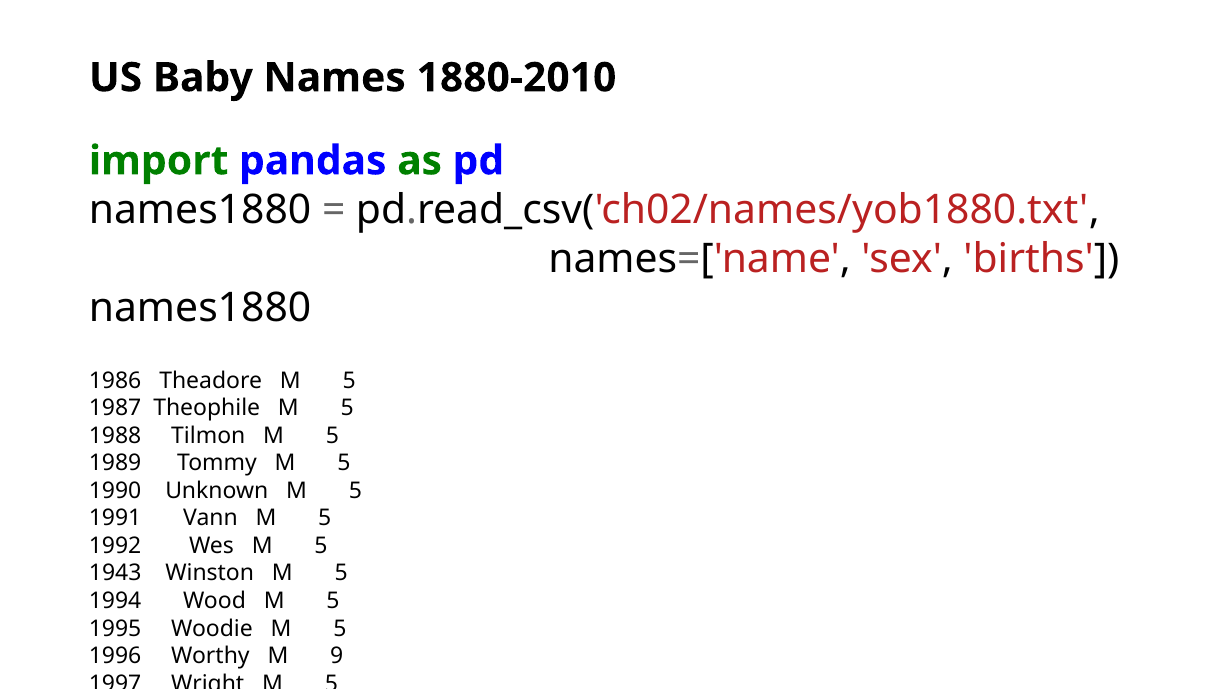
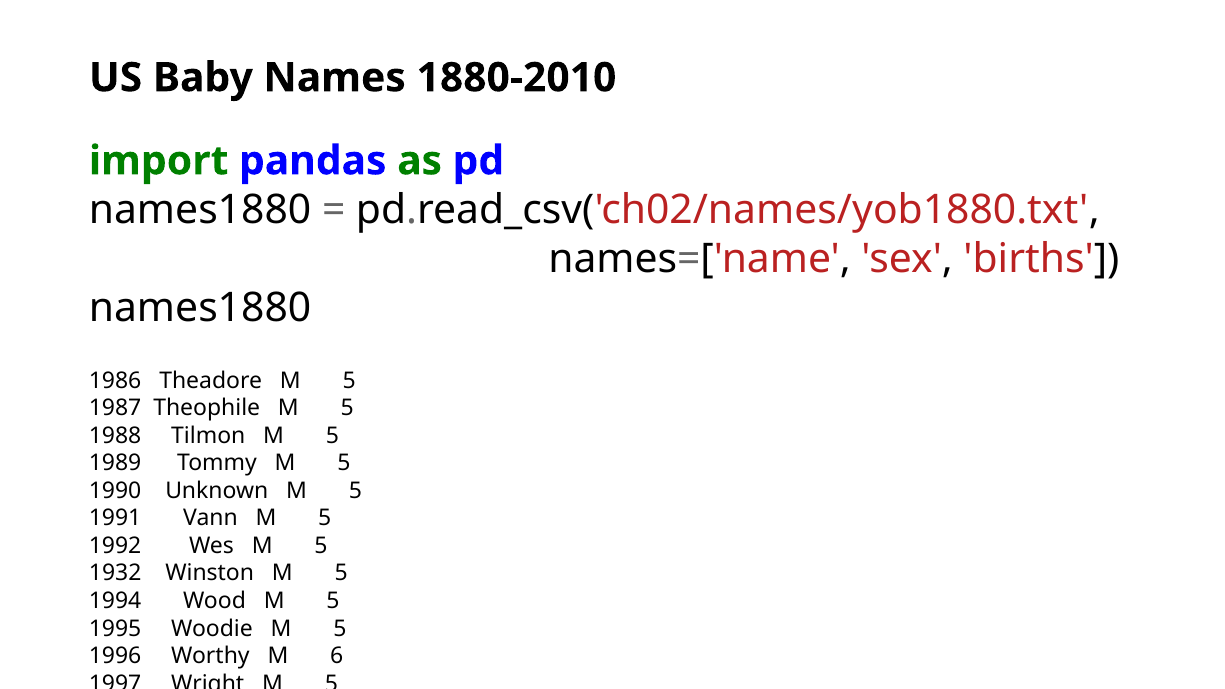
1943: 1943 -> 1932
9: 9 -> 6
